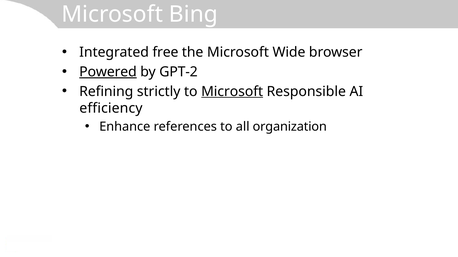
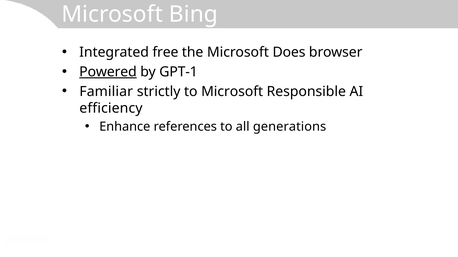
Wide: Wide -> Does
GPT-2: GPT-2 -> GPT-1
Refining: Refining -> Familiar
Microsoft at (232, 92) underline: present -> none
organization: organization -> generations
